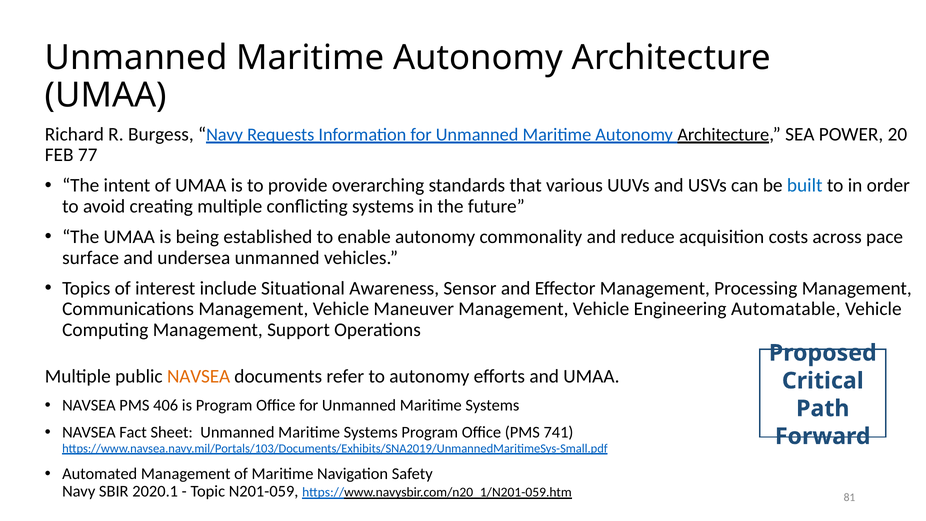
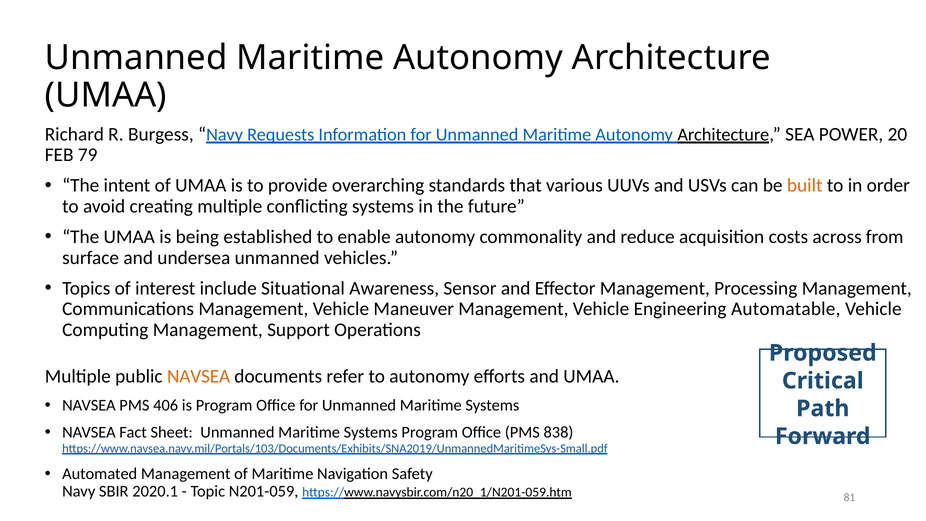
77: 77 -> 79
built colour: blue -> orange
pace: pace -> from
741: 741 -> 838
